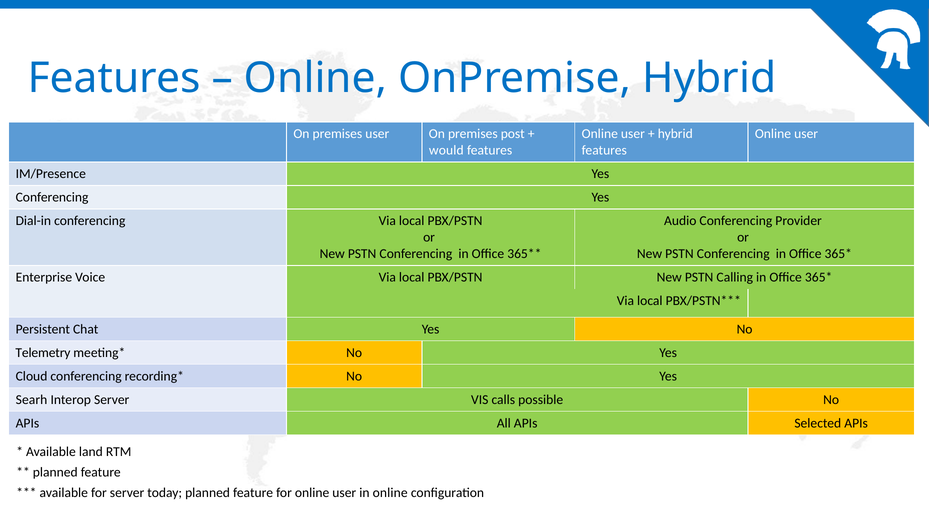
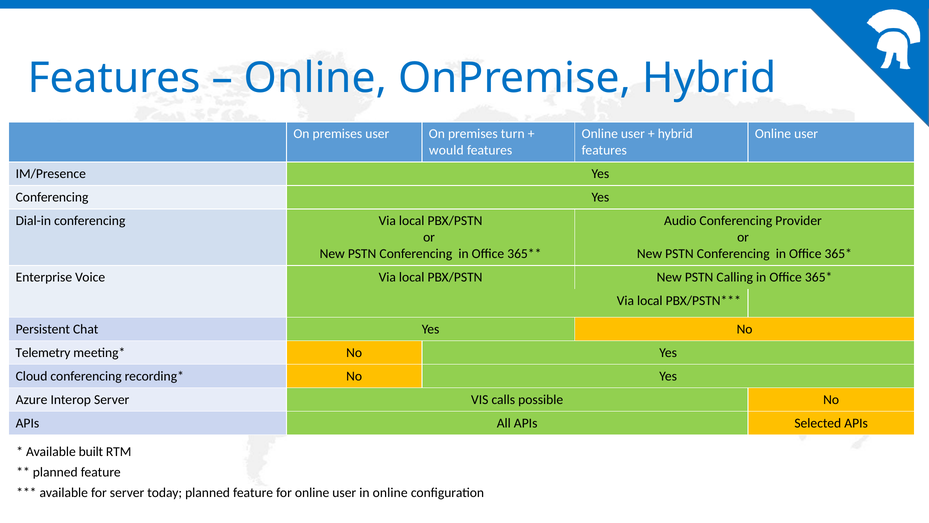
post: post -> turn
Searh: Searh -> Azure
land: land -> built
